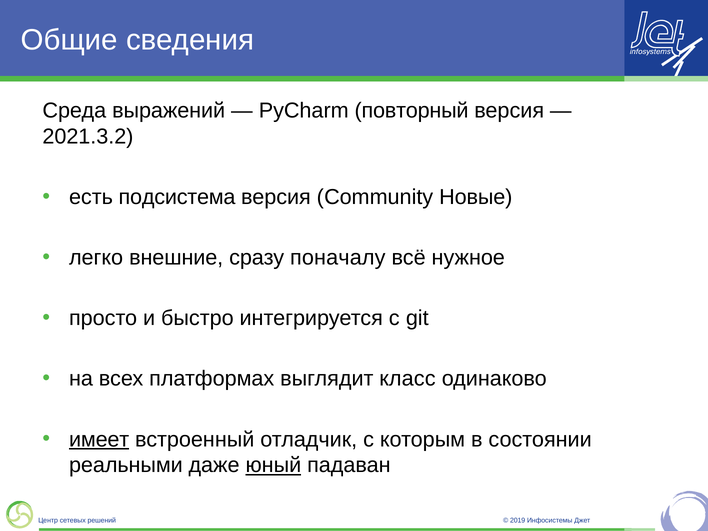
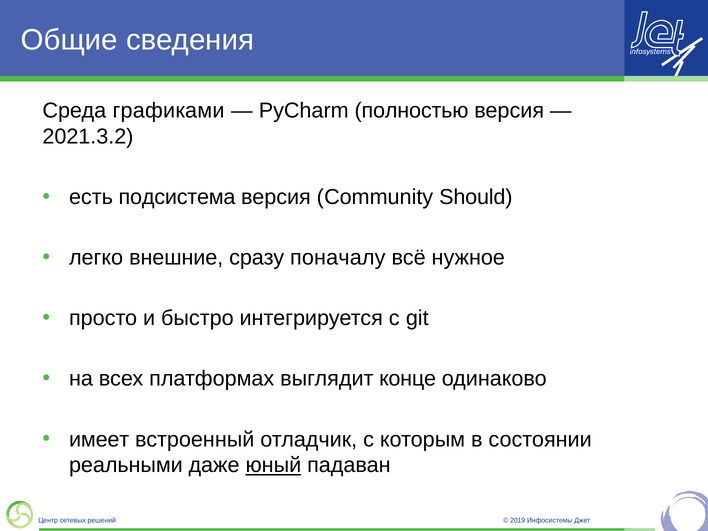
выражений: выражений -> графиками
повторный: повторный -> полностью
Новые: Новые -> Should
класс: класс -> конце
имеет underline: present -> none
